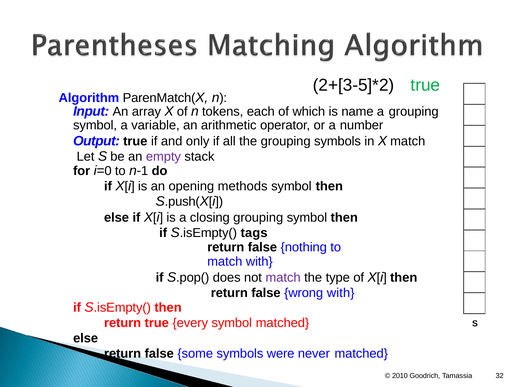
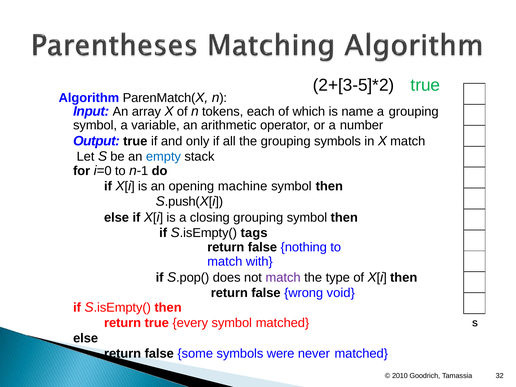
empty colour: purple -> blue
methods: methods -> machine
wrong with: with -> void
